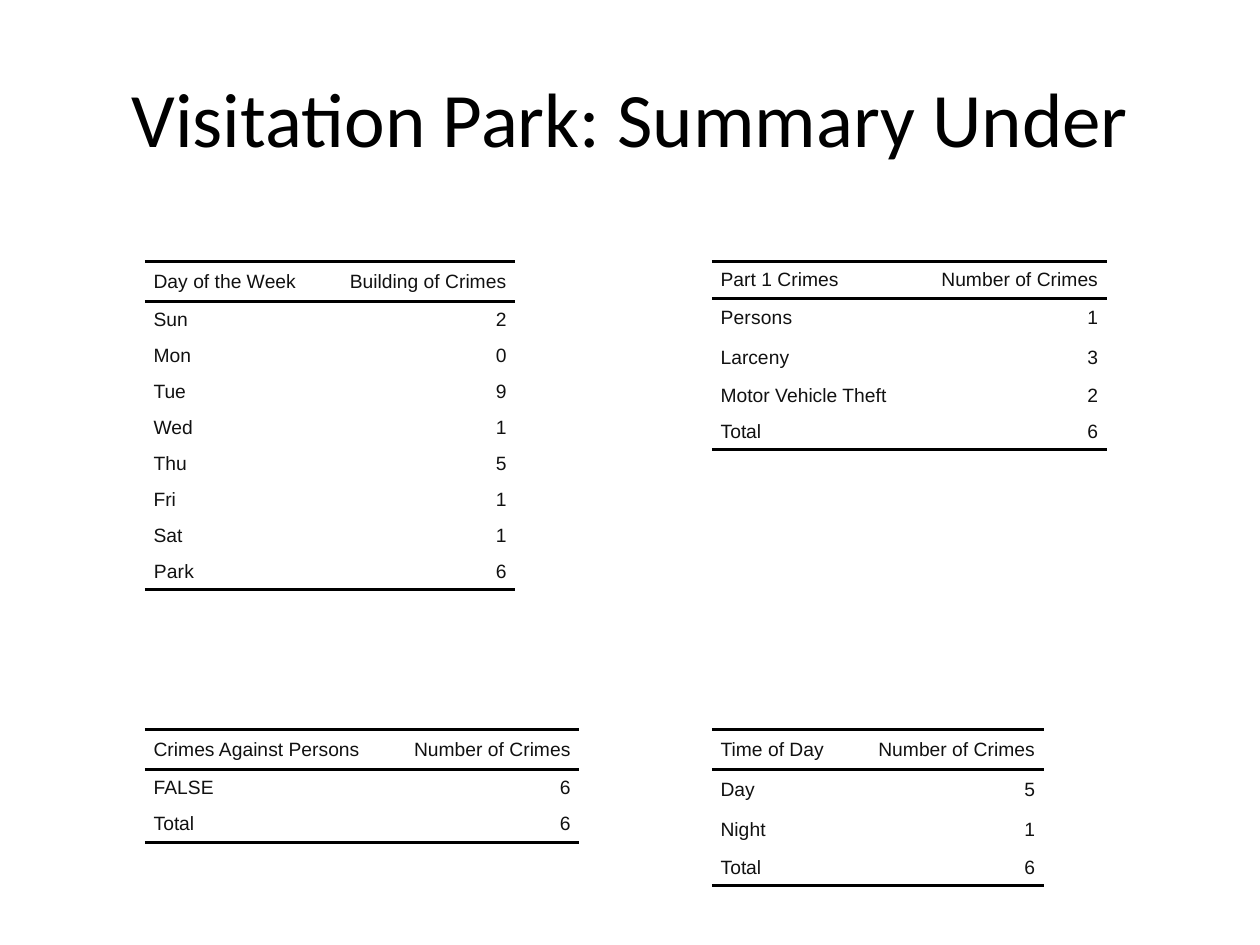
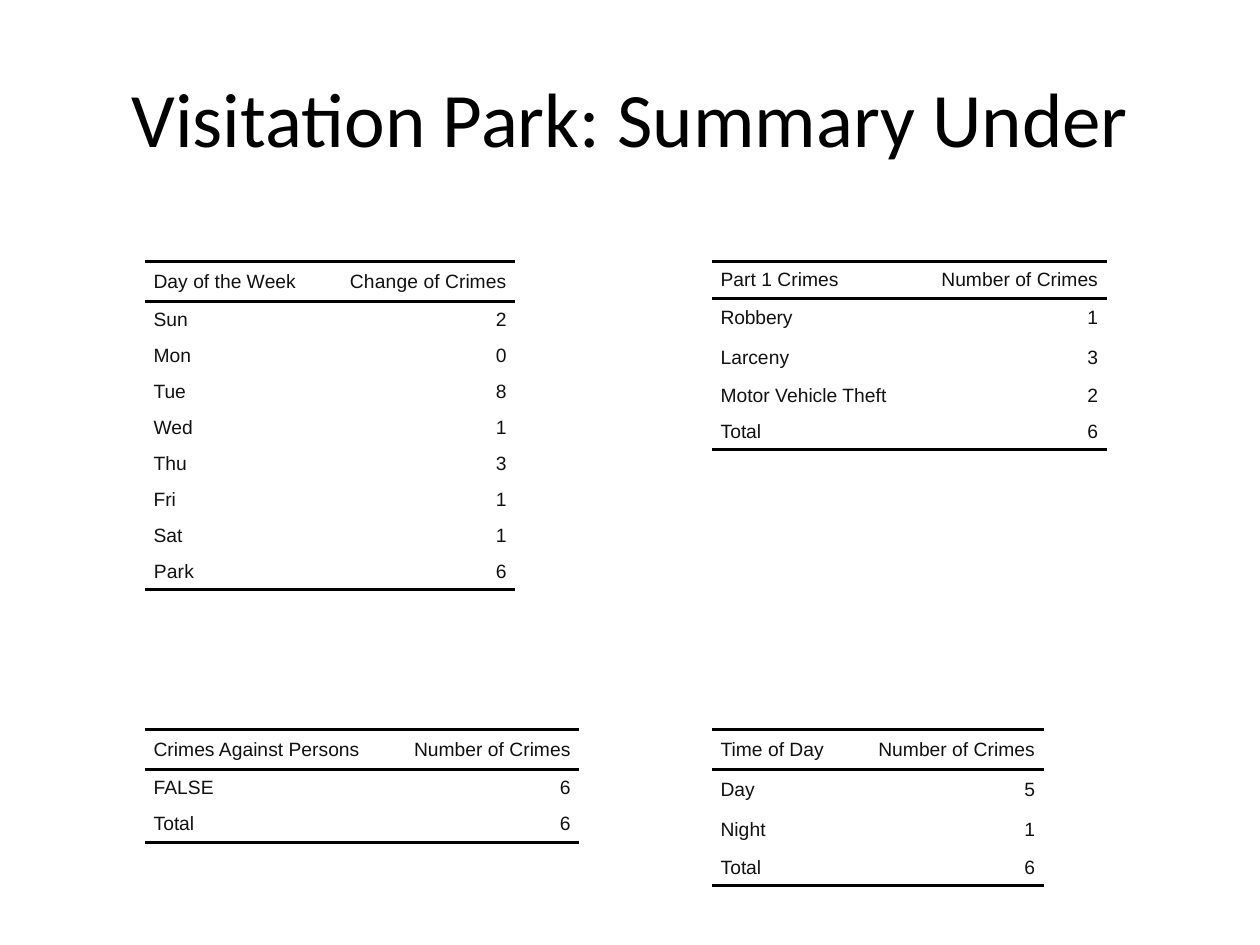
Building: Building -> Change
Persons at (756, 318): Persons -> Robbery
9: 9 -> 8
Thu 5: 5 -> 3
